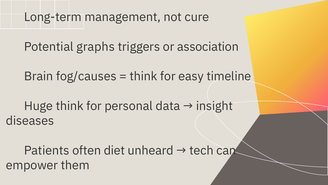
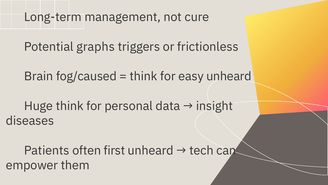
association: association -> frictionless
fog/causes: fog/causes -> fog/caused
easy timeline: timeline -> unheard
diet: diet -> first
